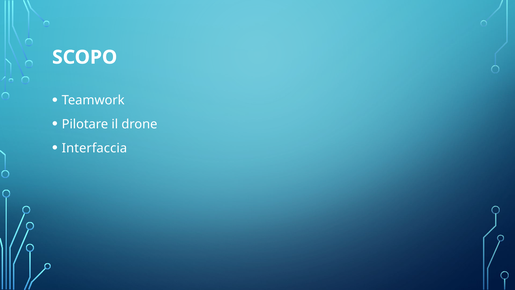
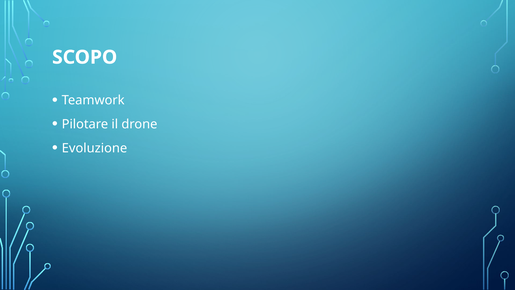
Interfaccia: Interfaccia -> Evoluzione
